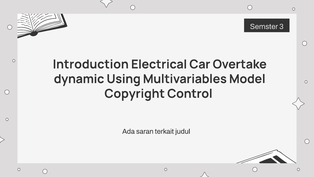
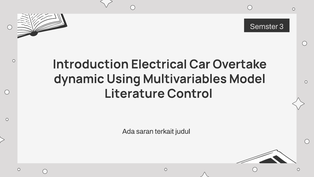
Copyright: Copyright -> Literature
